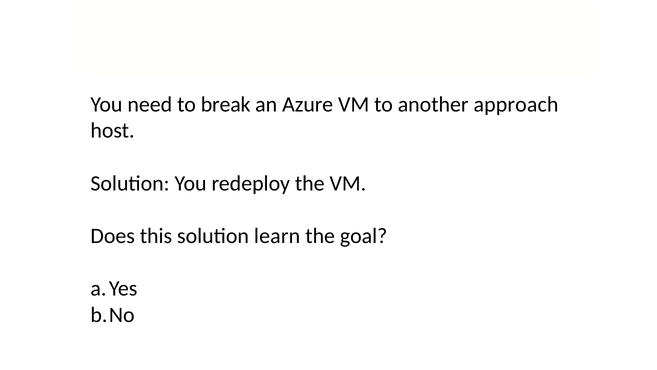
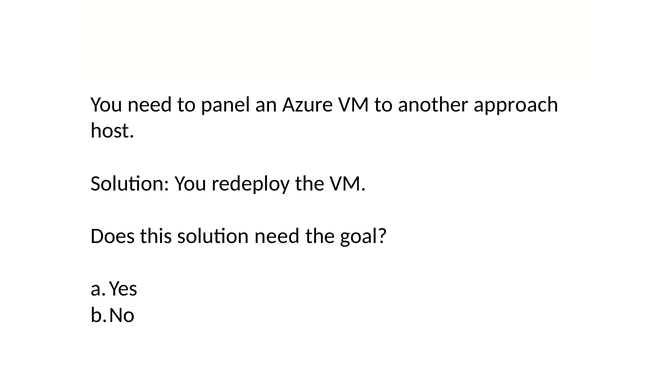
break: break -> panel
solution learn: learn -> need
